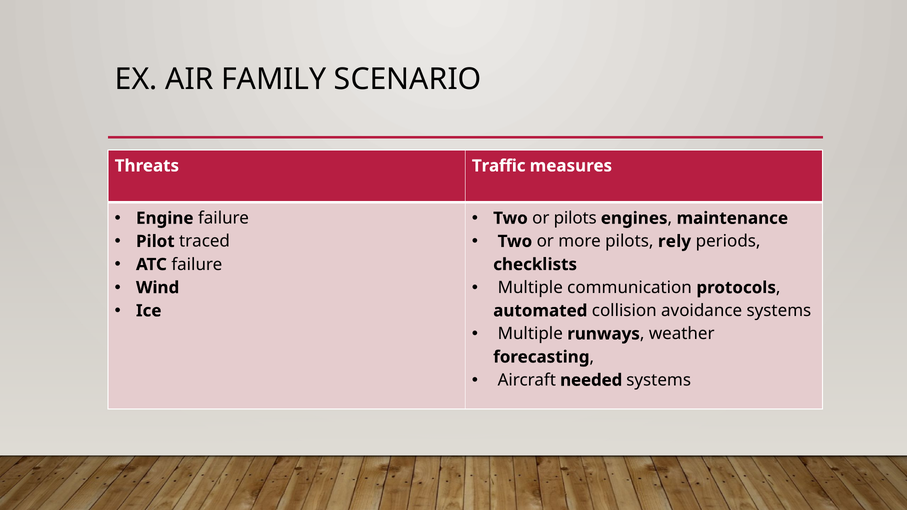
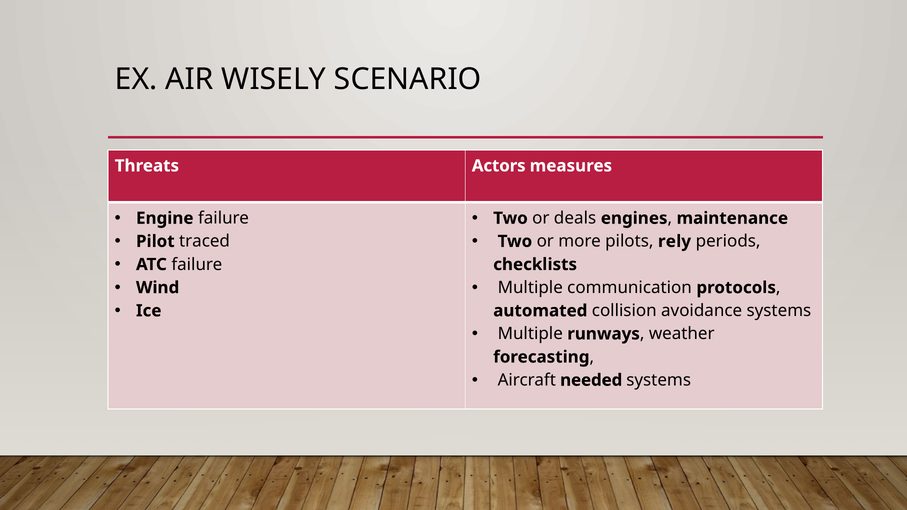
FAMILY: FAMILY -> WISELY
Traffic: Traffic -> Actors
or pilots: pilots -> deals
